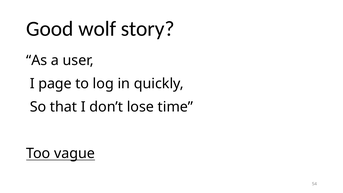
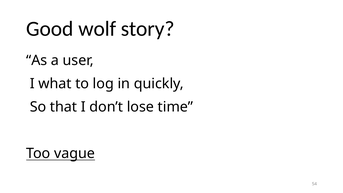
page: page -> what
